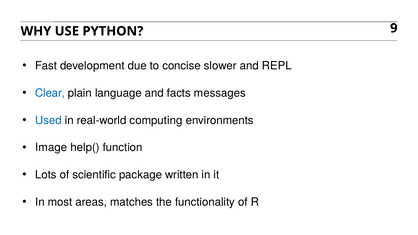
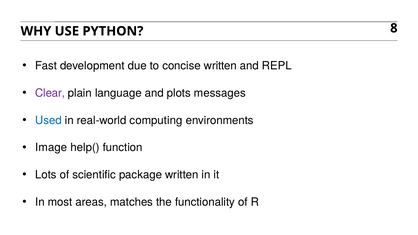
9: 9 -> 8
concise slower: slower -> written
Clear colour: blue -> purple
facts: facts -> plots
